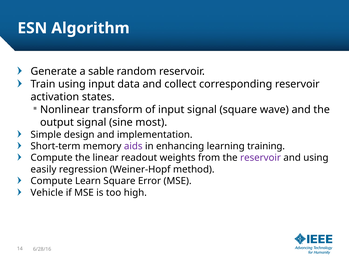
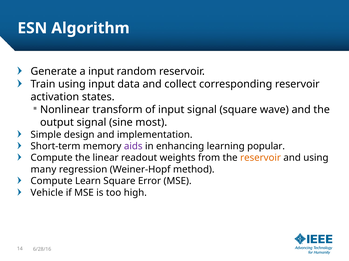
a sable: sable -> input
training: training -> popular
reservoir at (261, 158) colour: purple -> orange
easily: easily -> many
